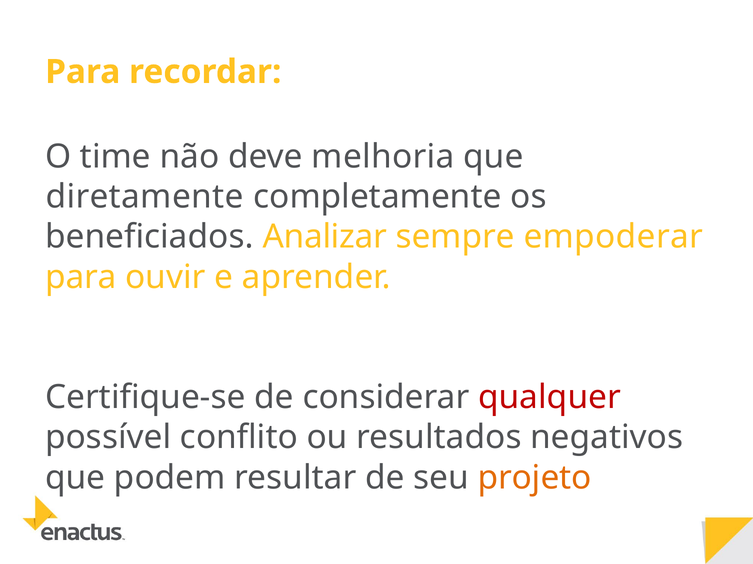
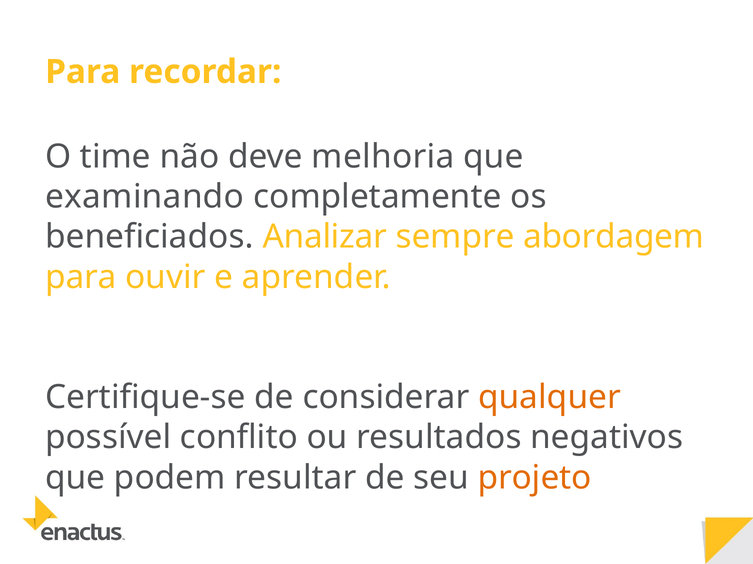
diretamente: diretamente -> examinando
empoderar: empoderar -> abordagem
qualquer colour: red -> orange
